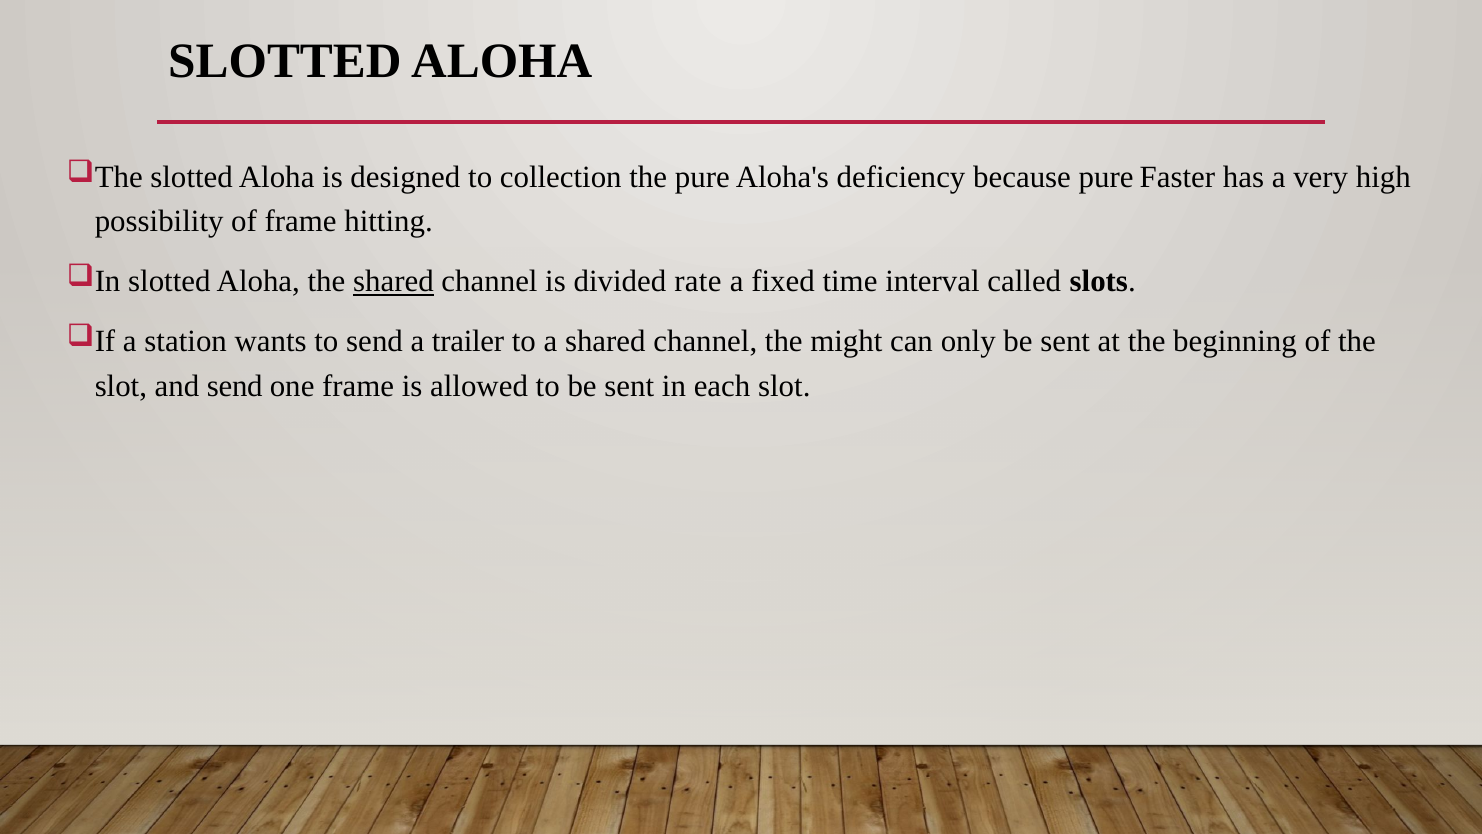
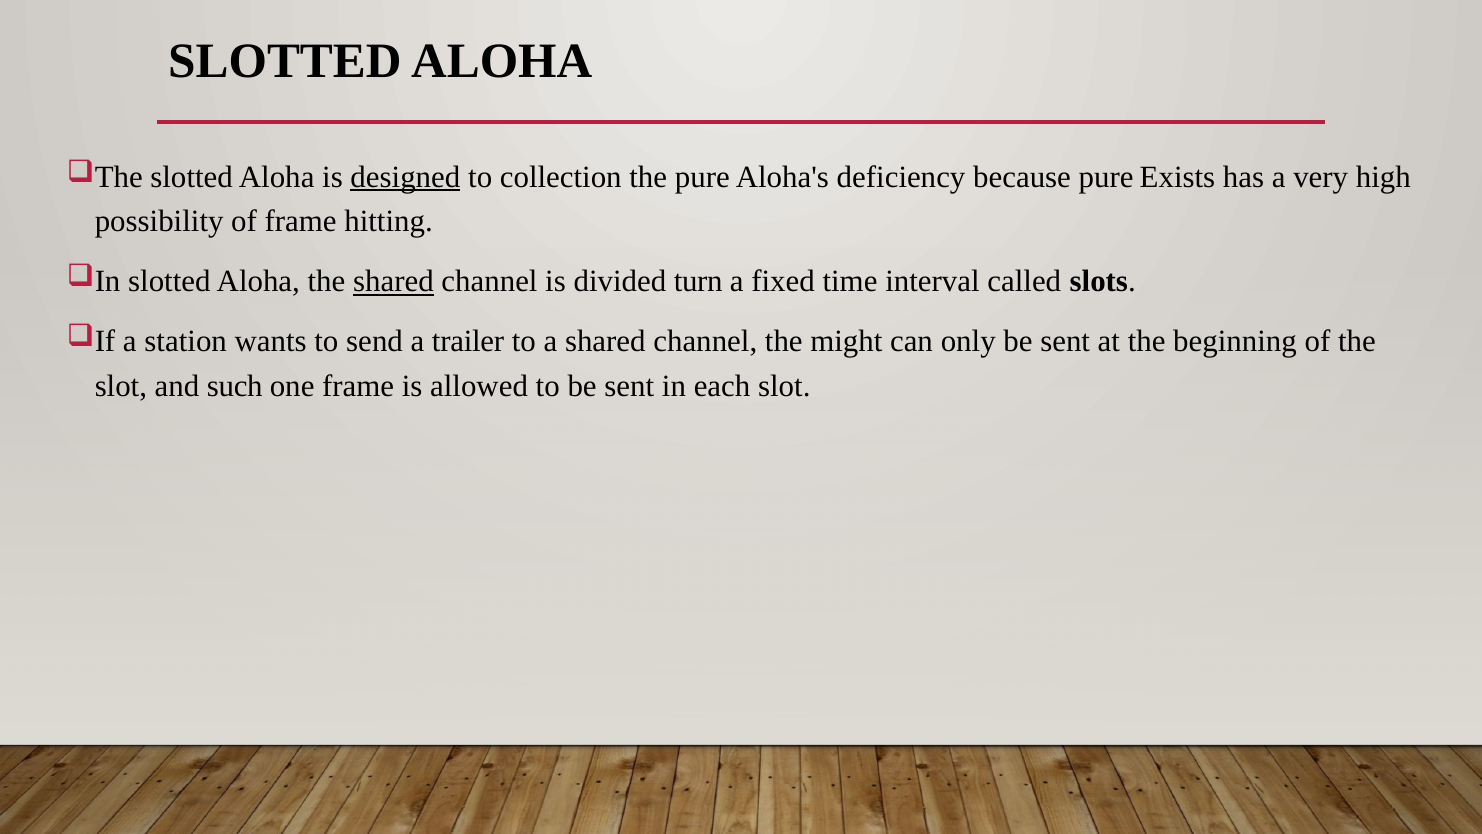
designed underline: none -> present
Faster: Faster -> Exists
rate: rate -> turn
and send: send -> such
